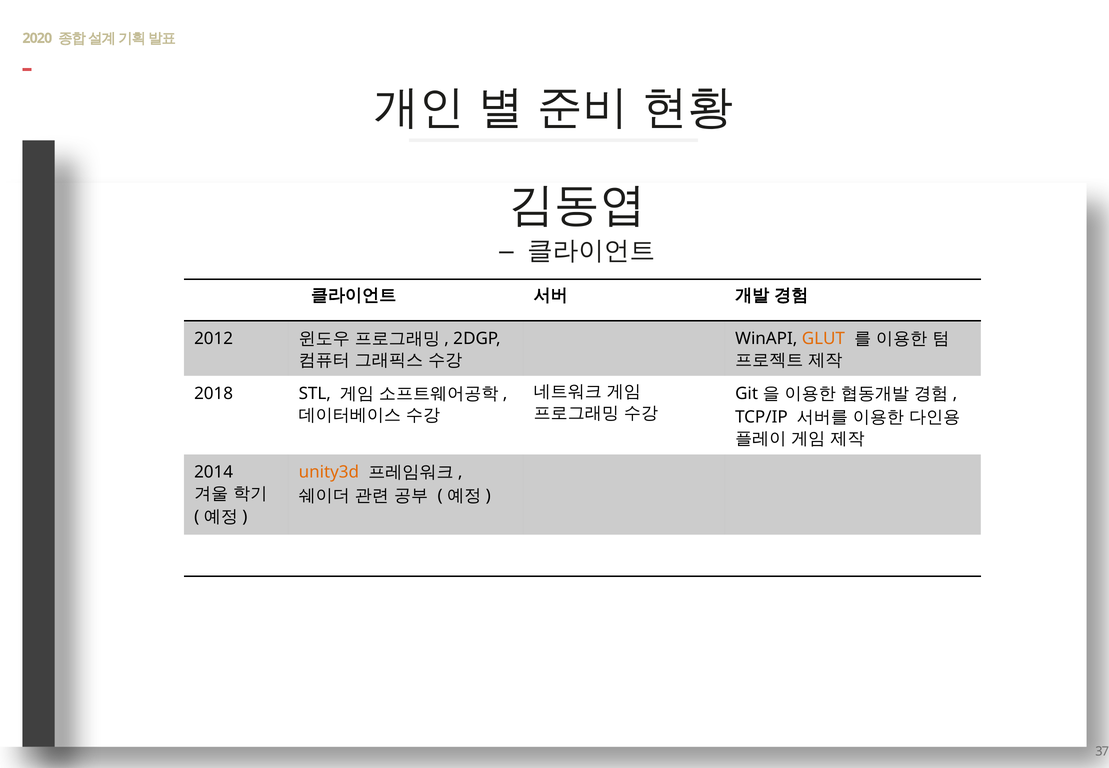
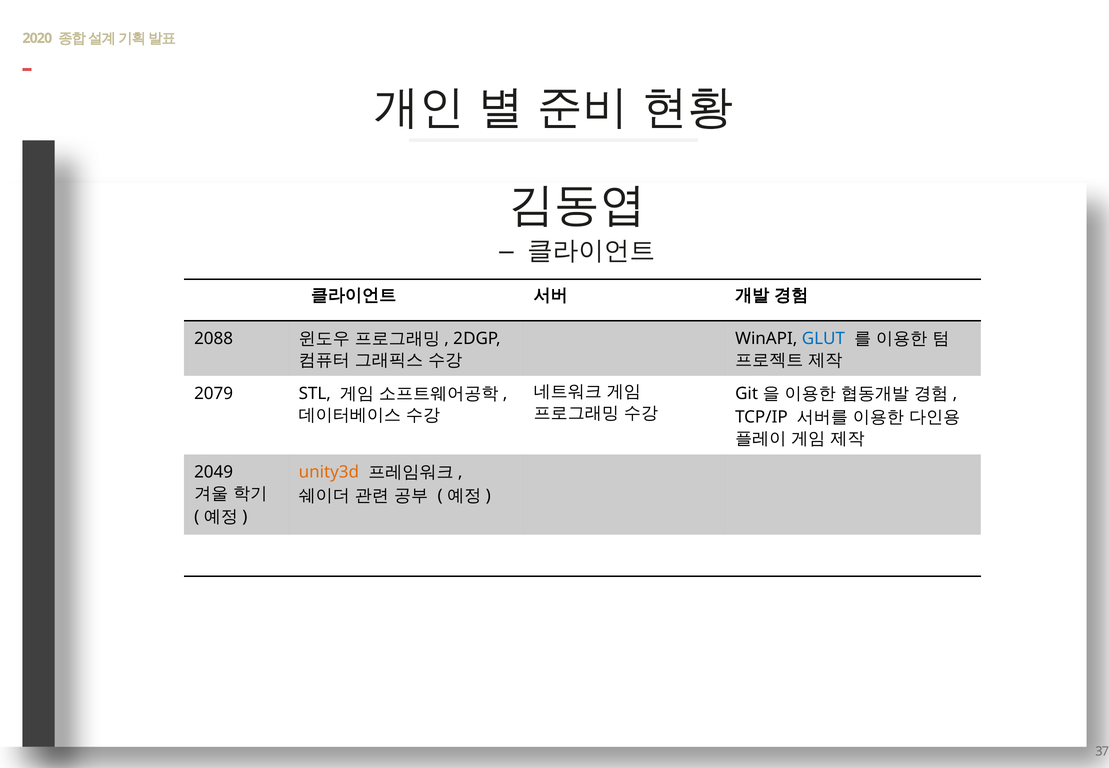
2012: 2012 -> 2088
GLUT colour: orange -> blue
2018: 2018 -> 2079
2014: 2014 -> 2049
